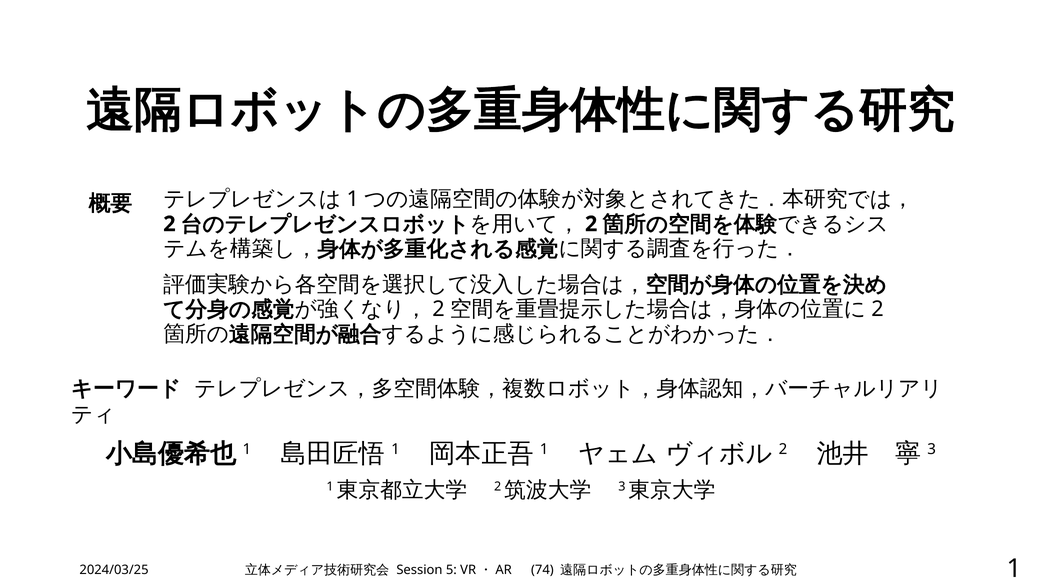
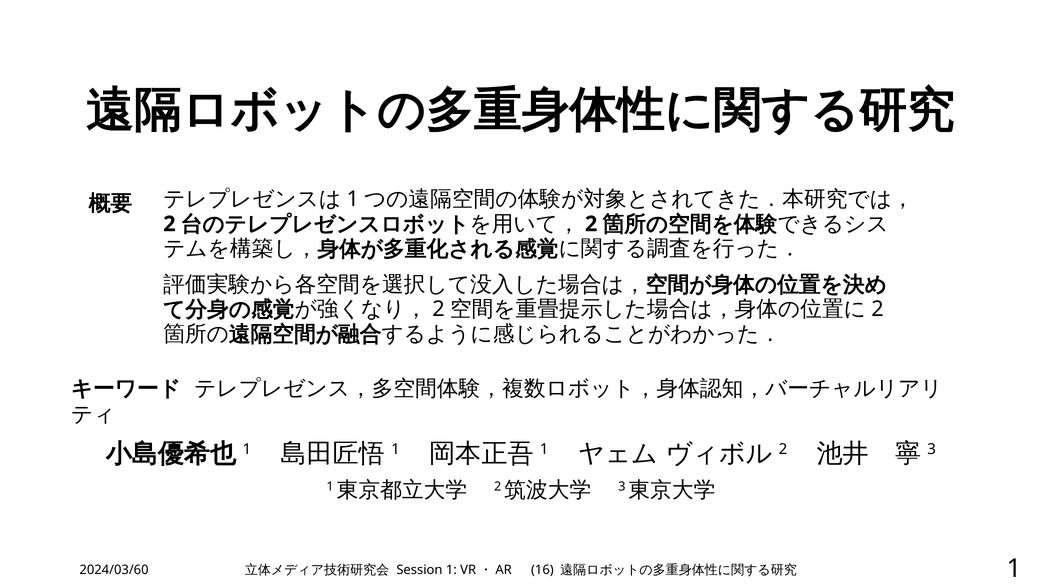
Session 5: 5 -> 1
74: 74 -> 16
2024/03/25: 2024/03/25 -> 2024/03/60
